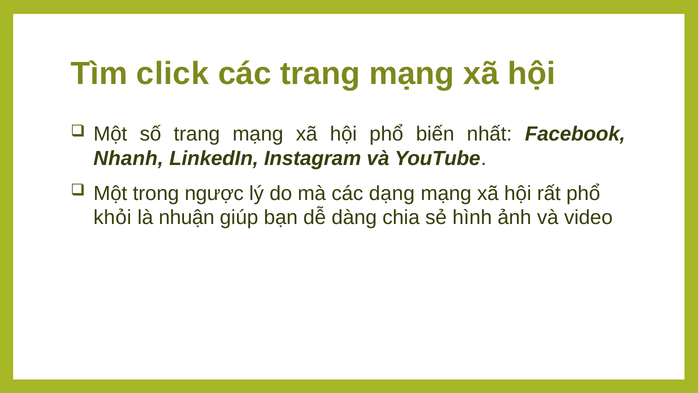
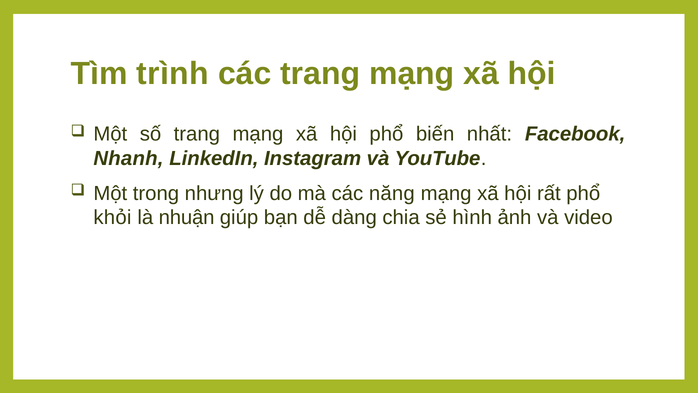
click: click -> trình
ngược: ngược -> nhưng
dạng: dạng -> năng
